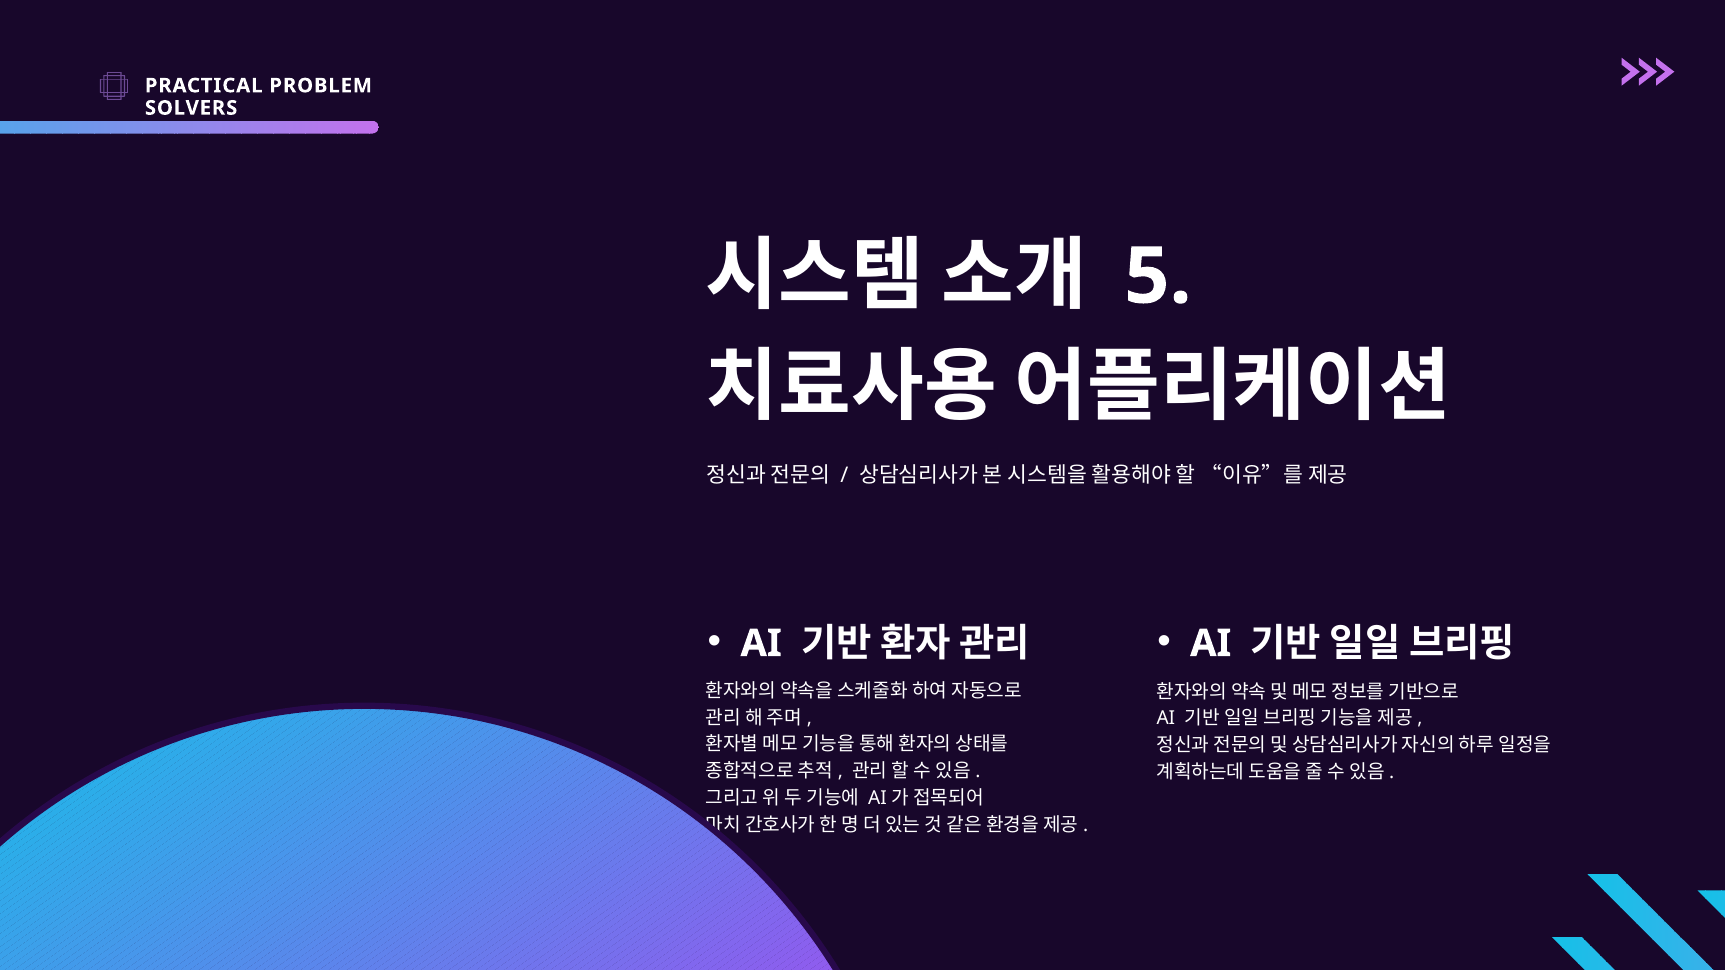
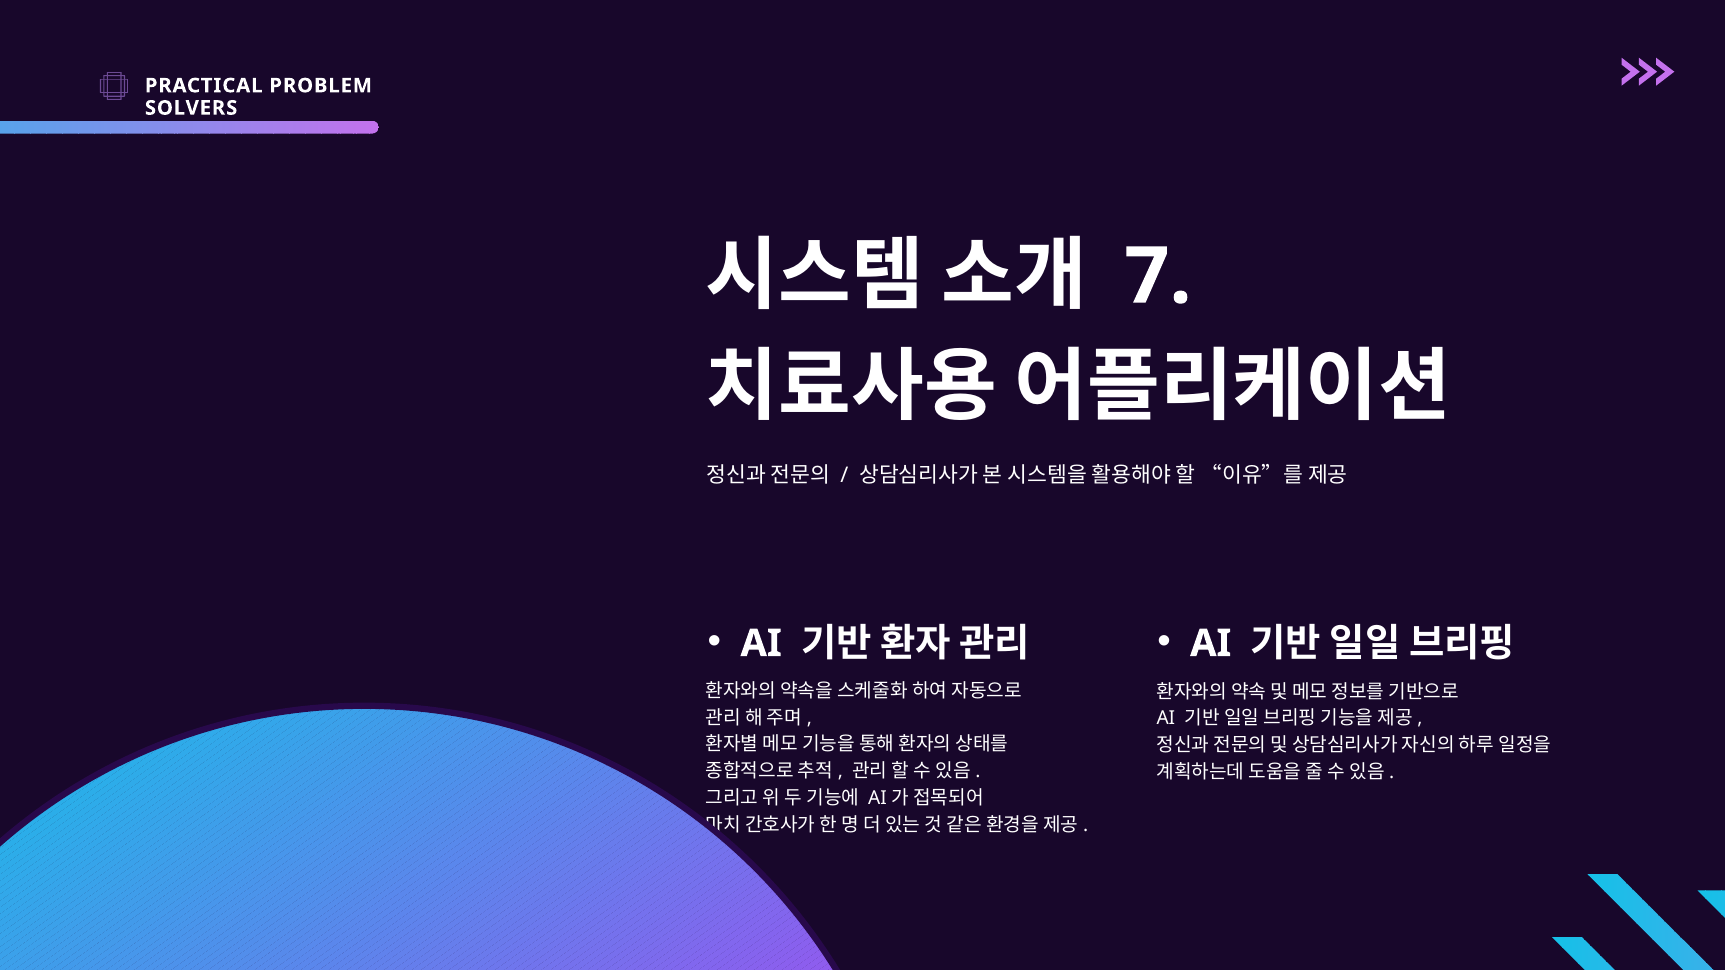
5: 5 -> 7
